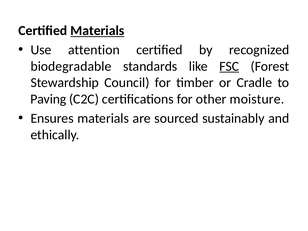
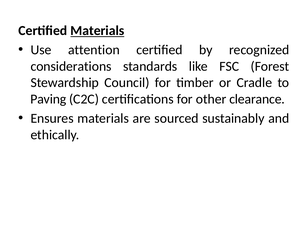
biodegradable: biodegradable -> considerations
FSC underline: present -> none
moisture: moisture -> clearance
